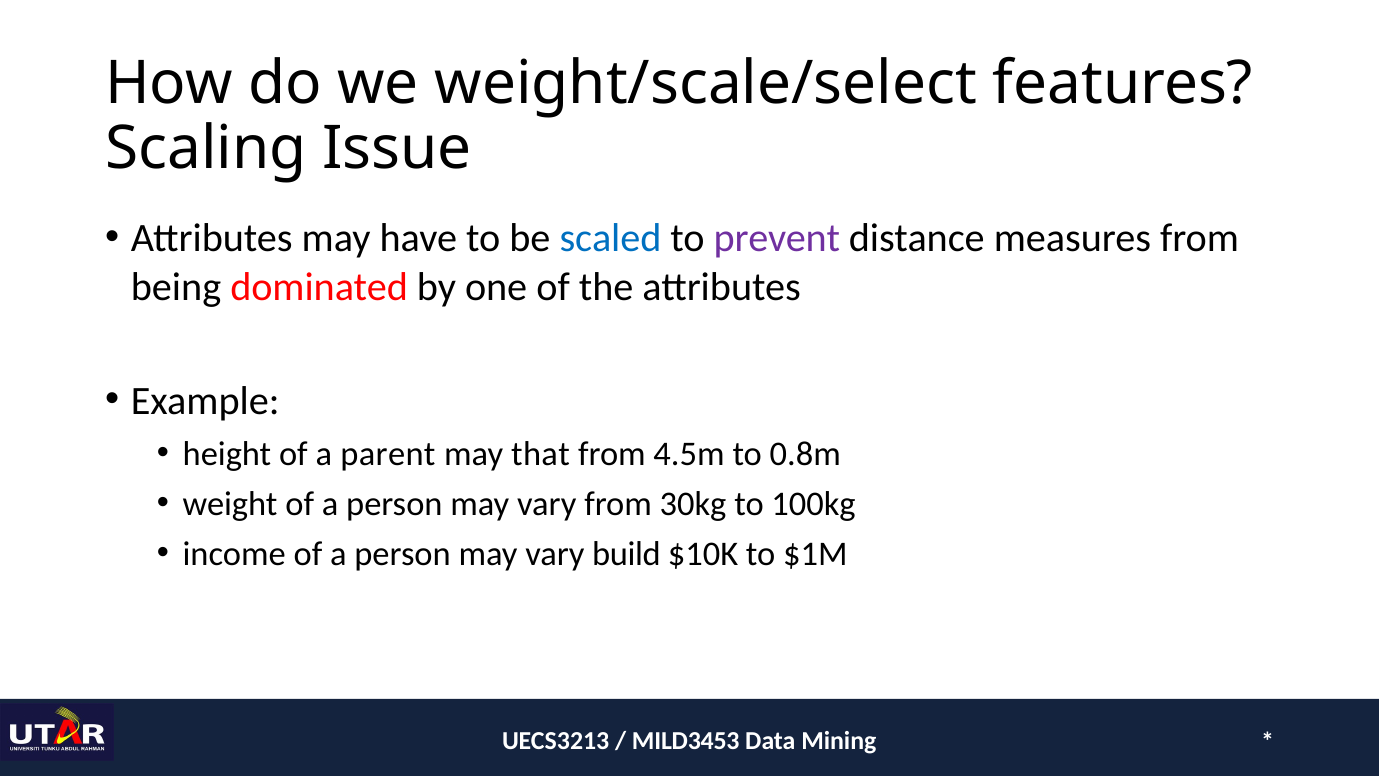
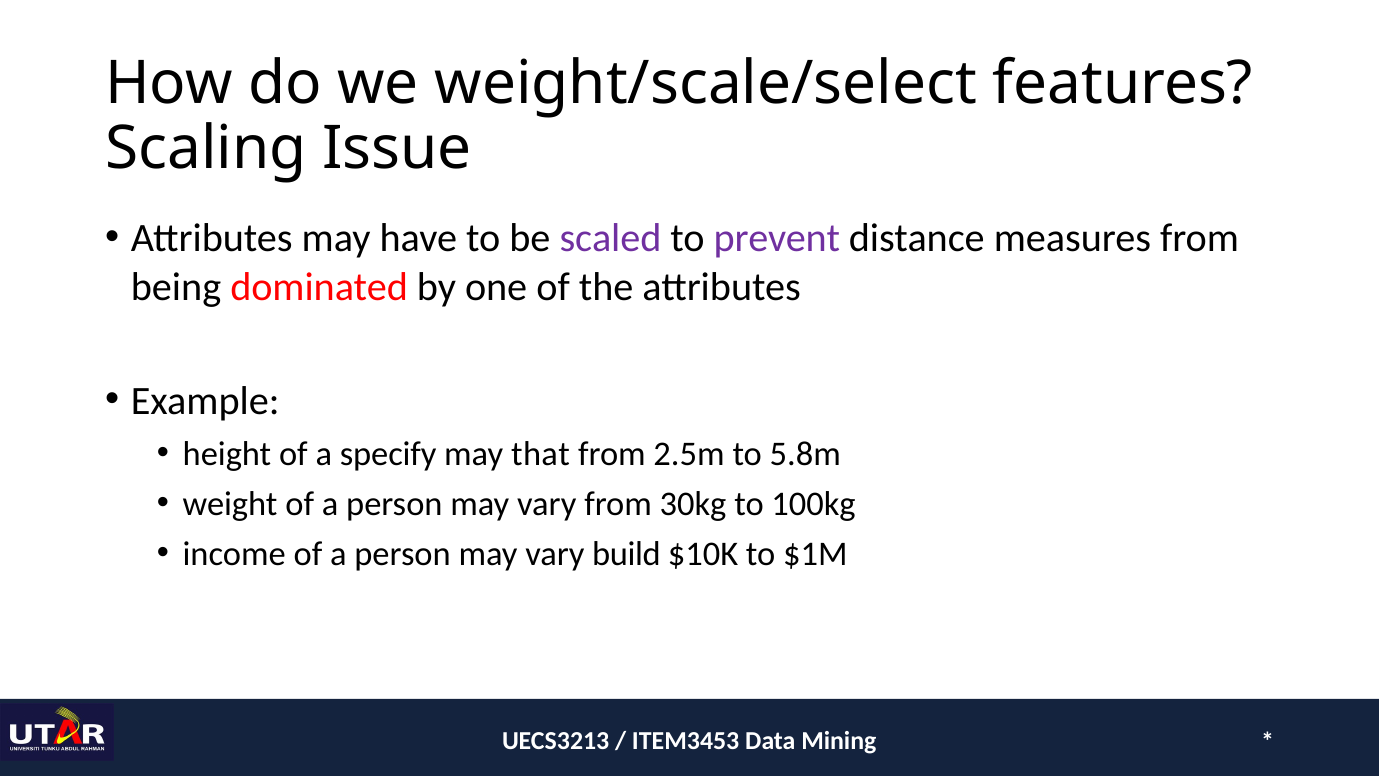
scaled colour: blue -> purple
parent: parent -> specify
4.5m: 4.5m -> 2.5m
0.8m: 0.8m -> 5.8m
MILD3453: MILD3453 -> ITEM3453
